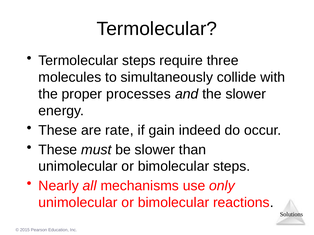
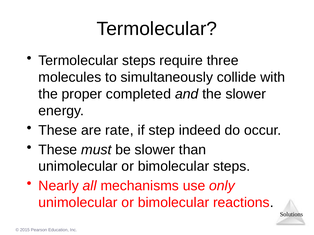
processes: processes -> completed
gain: gain -> step
